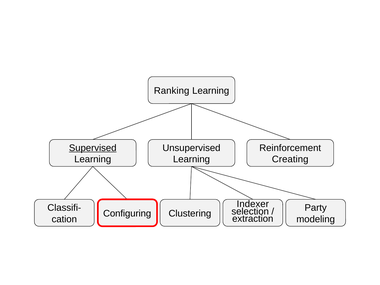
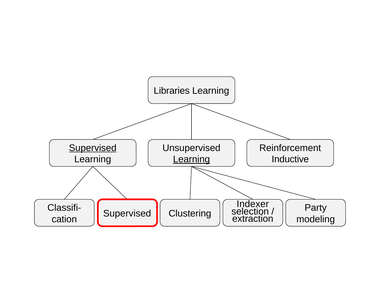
Ranking: Ranking -> Libraries
Learning at (191, 159) underline: none -> present
Creating: Creating -> Inductive
Configuring at (127, 213): Configuring -> Supervised
